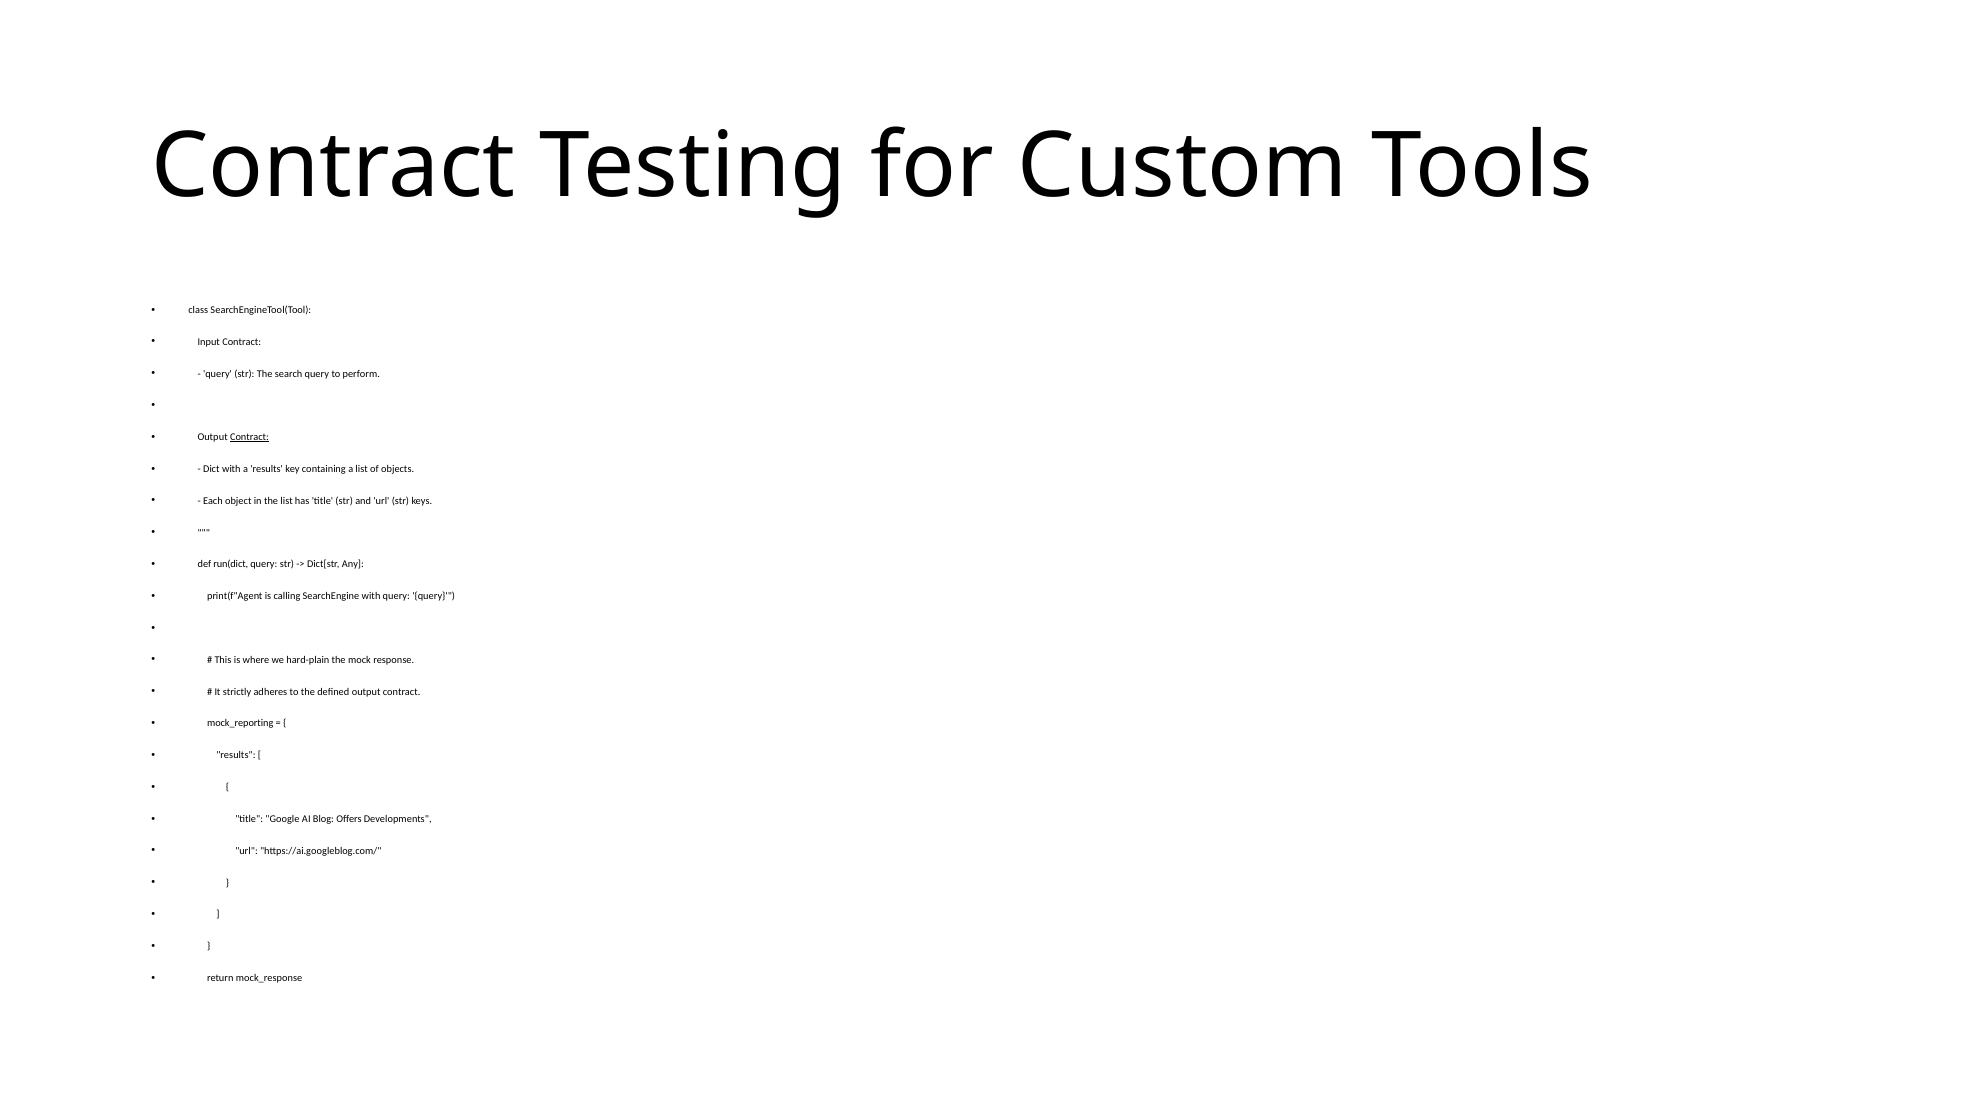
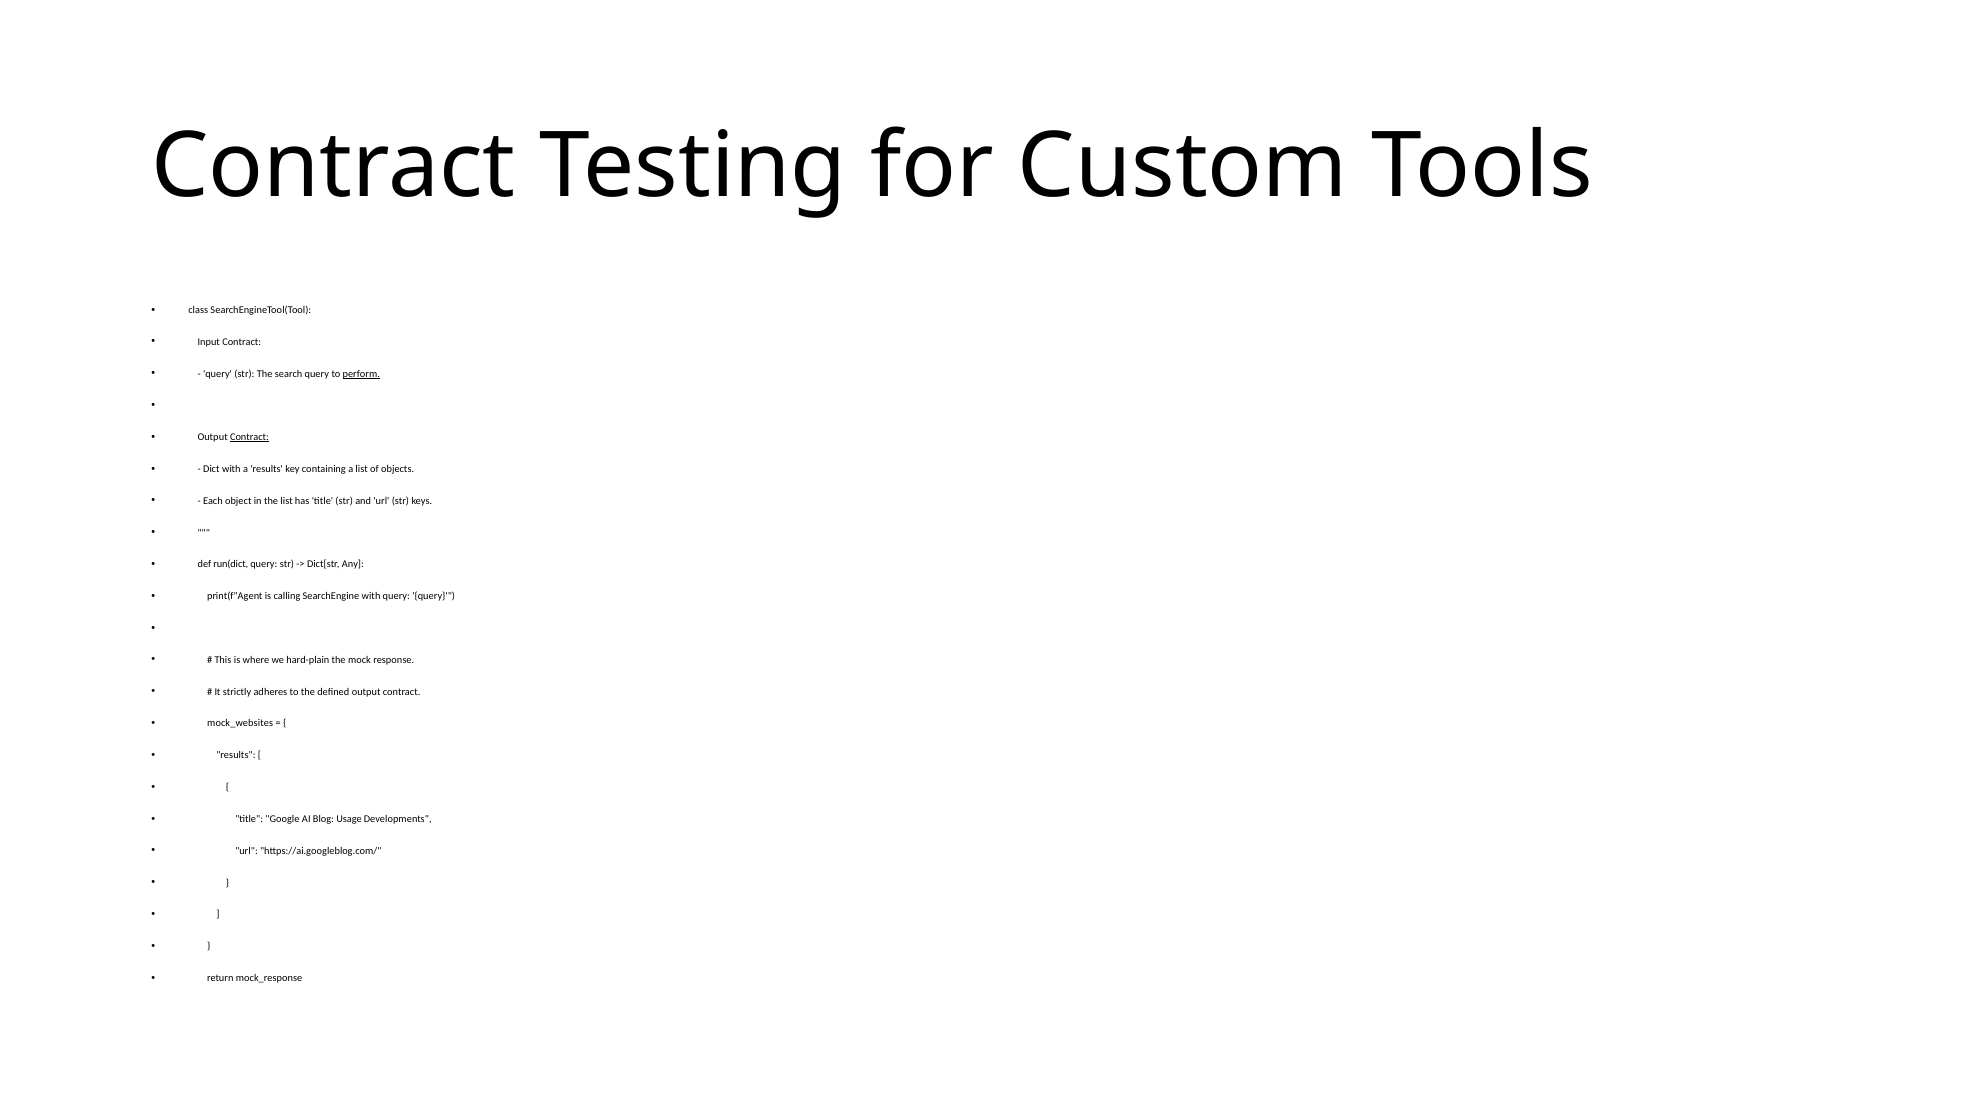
perform underline: none -> present
mock_reporting: mock_reporting -> mock_websites
Offers: Offers -> Usage
